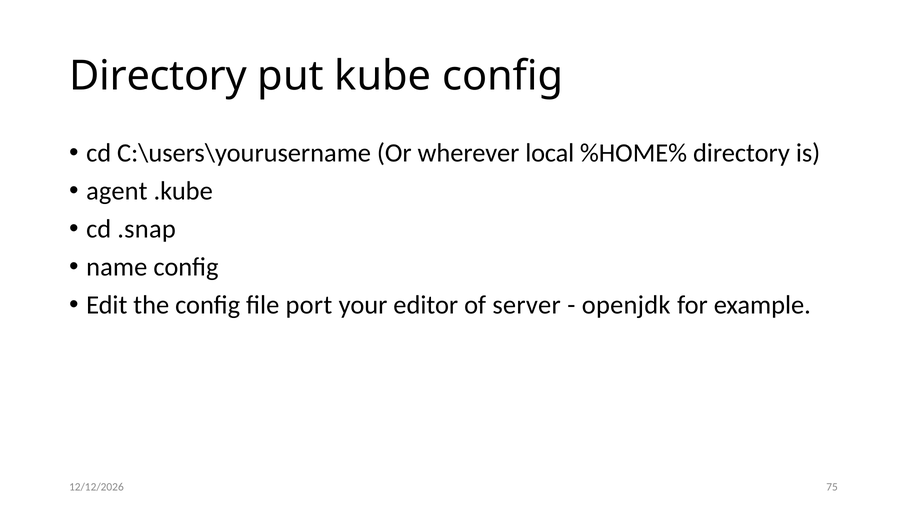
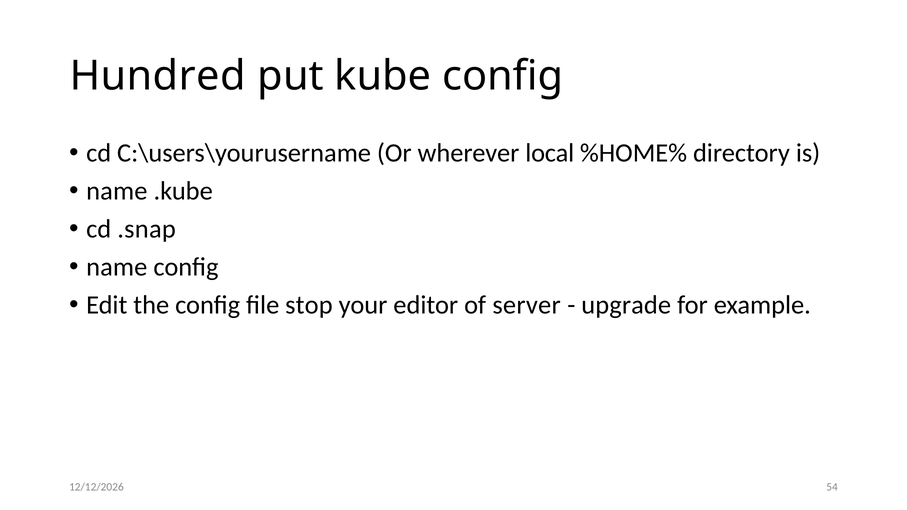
Directory at (158, 76): Directory -> Hundred
agent at (117, 191): agent -> name
port: port -> stop
openjdk: openjdk -> upgrade
75: 75 -> 54
